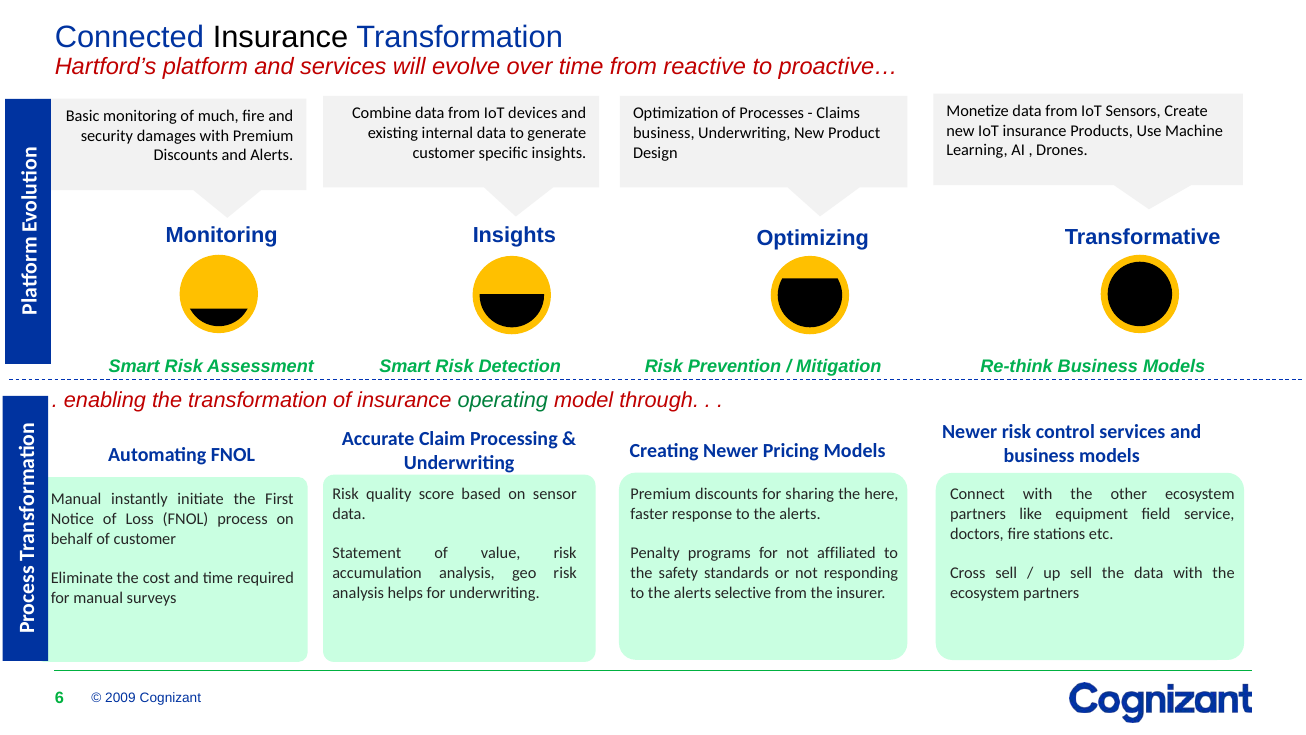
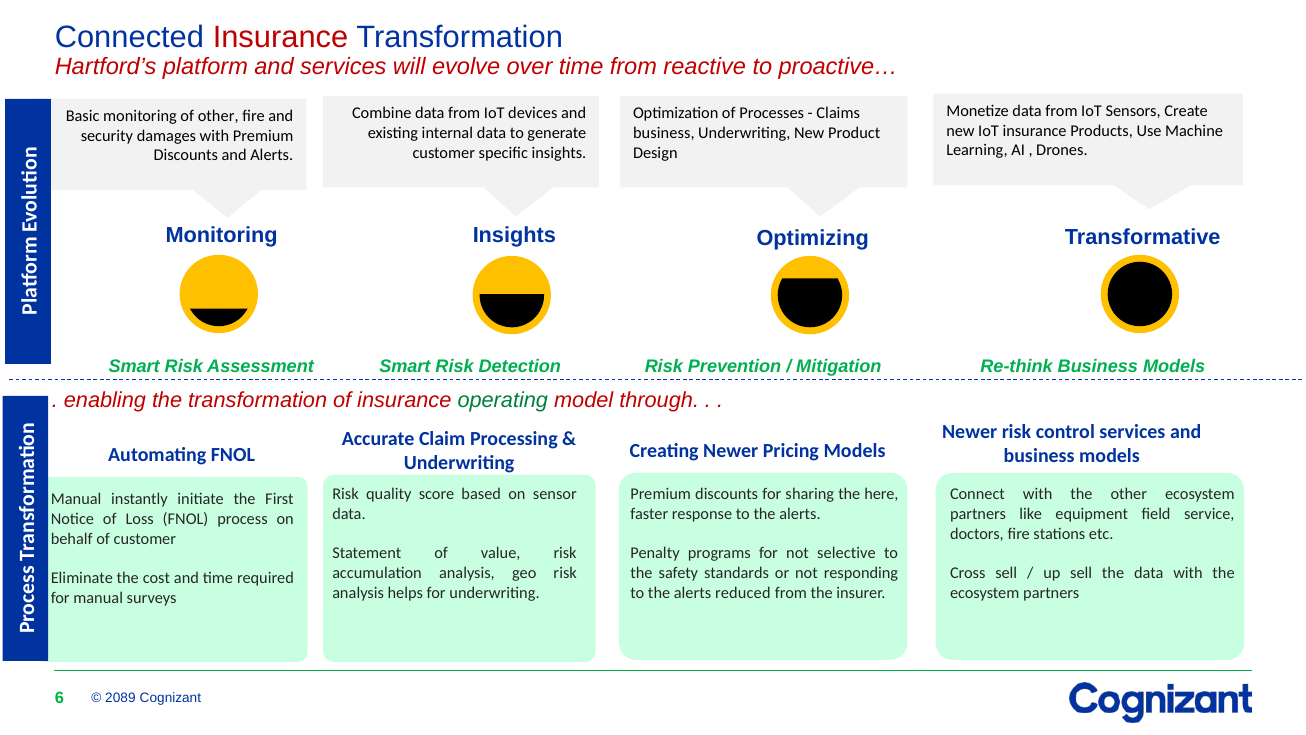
Insurance at (281, 38) colour: black -> red
of much: much -> other
affiliated: affiliated -> selective
selective: selective -> reduced
2009: 2009 -> 2089
